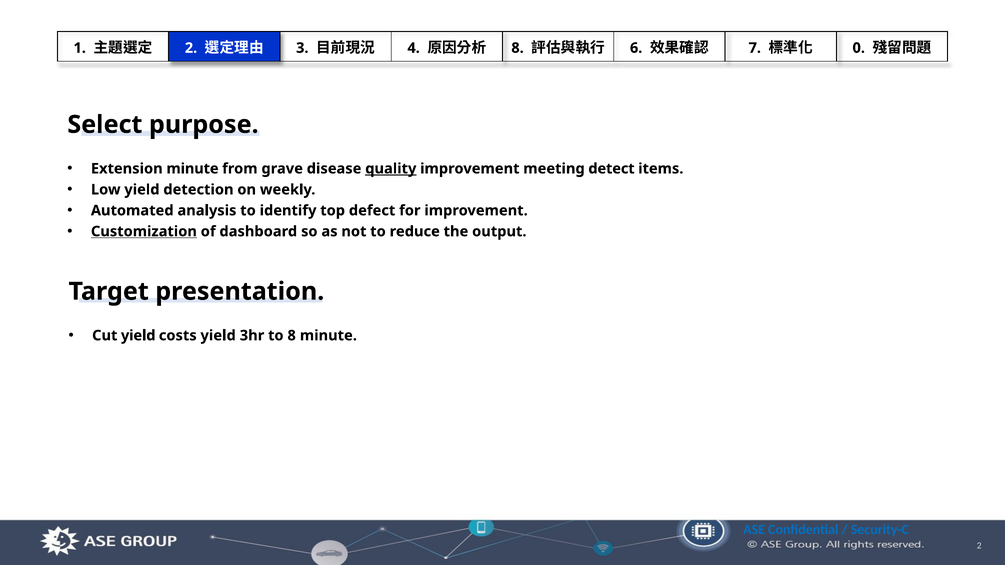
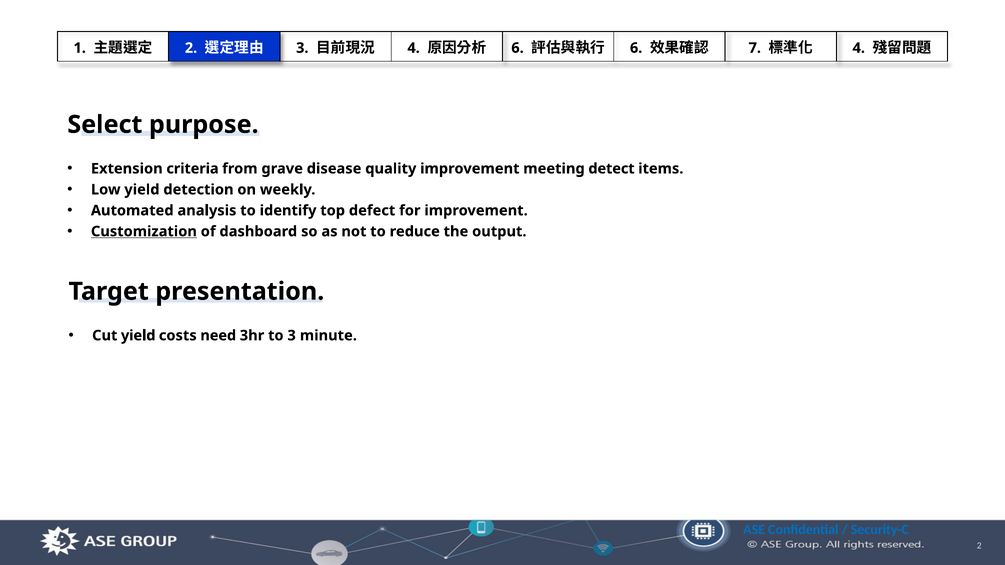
8 at (518, 48): 8 -> 6
0 at (859, 48): 0 -> 4
Extension minute: minute -> criteria
quality underline: present -> none
costs yield: yield -> need
to 8: 8 -> 3
